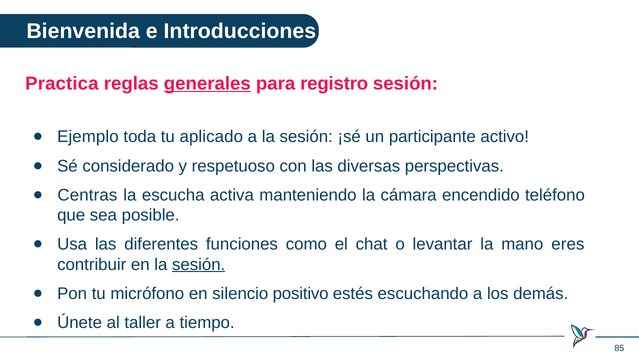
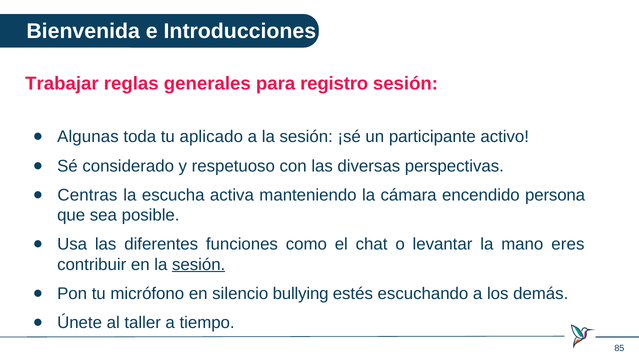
Practica: Practica -> Trabajar
generales underline: present -> none
Ejemplo: Ejemplo -> Algunas
teléfono: teléfono -> persona
positivo: positivo -> bullying
